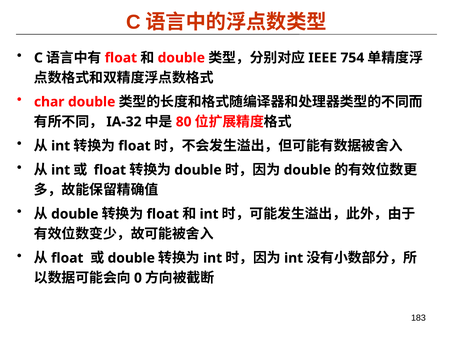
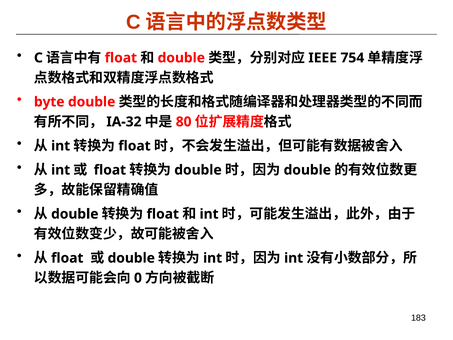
char: char -> byte
